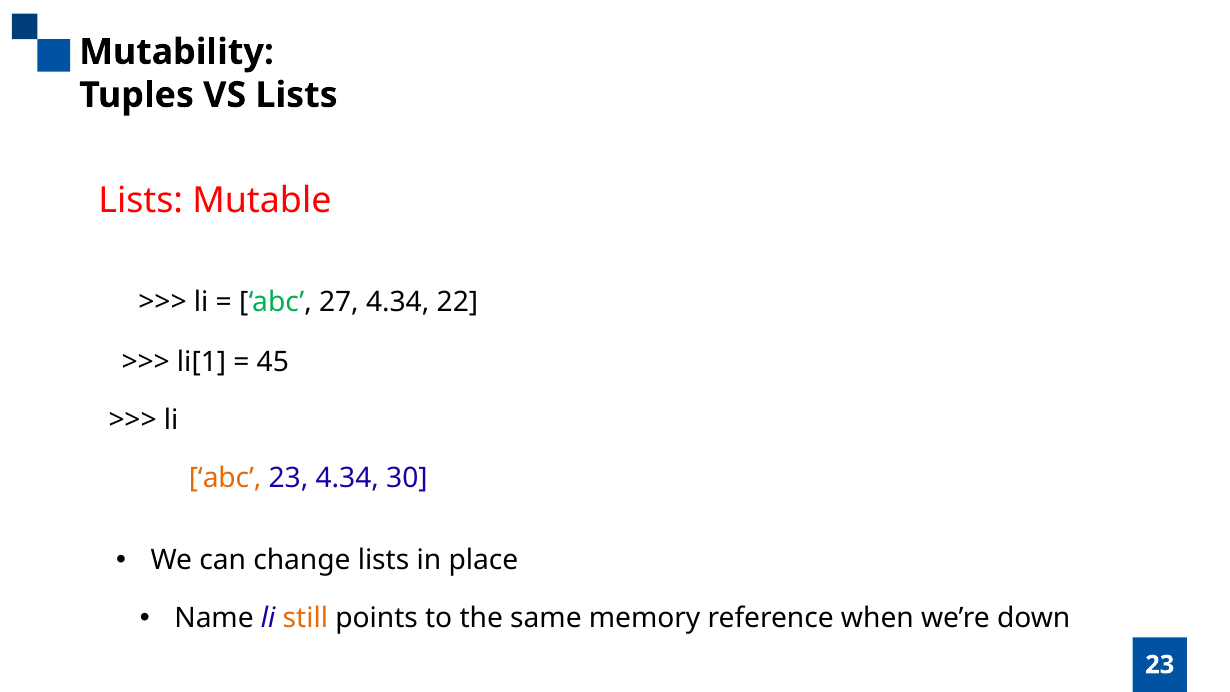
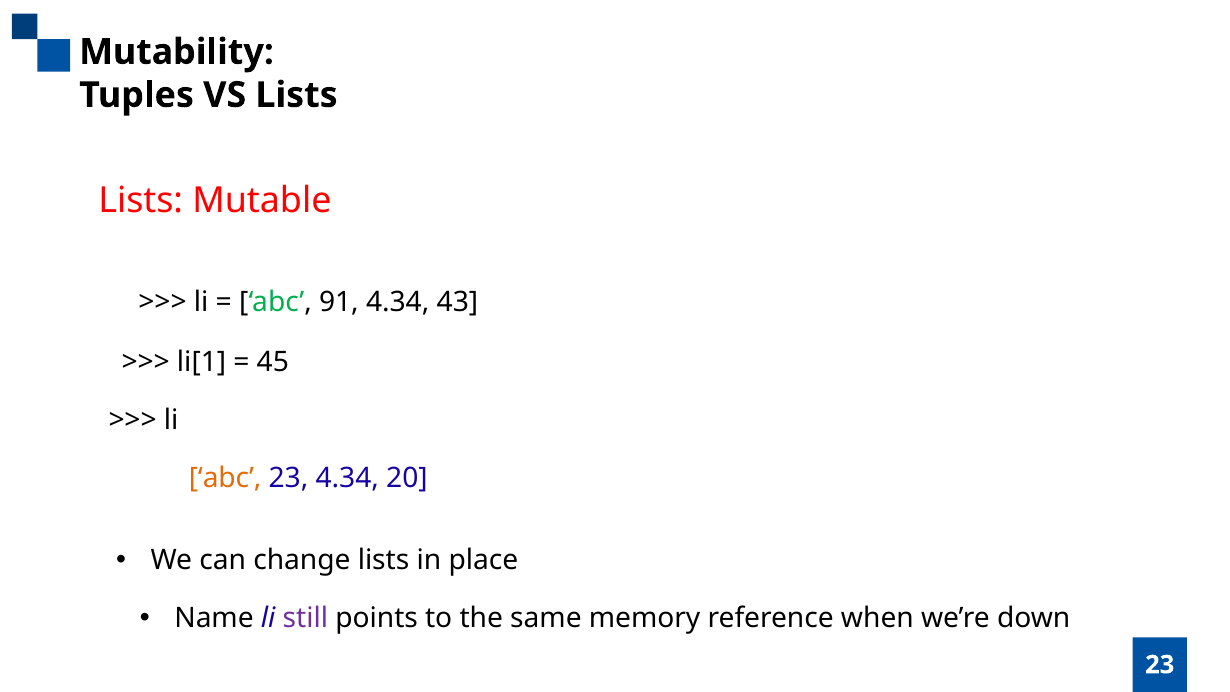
27: 27 -> 91
22: 22 -> 43
30: 30 -> 20
still colour: orange -> purple
